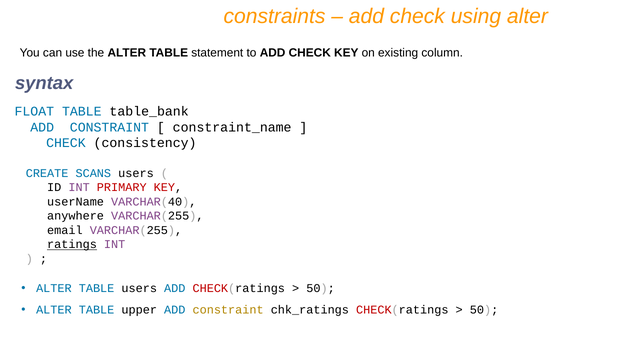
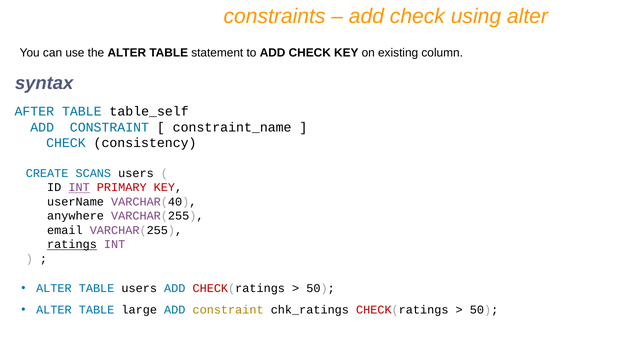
FLOAT: FLOAT -> AFTER
table_bank: table_bank -> table_self
INT at (79, 187) underline: none -> present
upper: upper -> large
